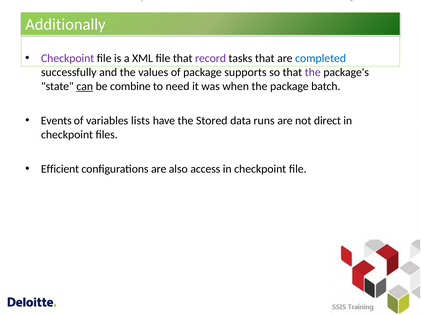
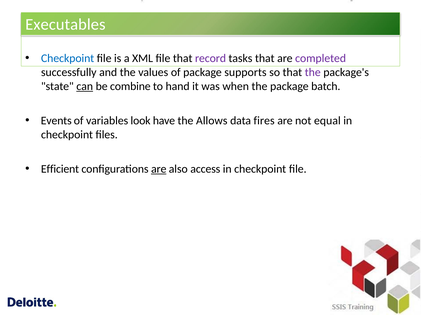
Additionally: Additionally -> Executables
Checkpoint at (68, 58) colour: purple -> blue
completed colour: blue -> purple
need: need -> hand
lists: lists -> look
Stored: Stored -> Allows
runs: runs -> fires
direct: direct -> equal
are at (159, 170) underline: none -> present
